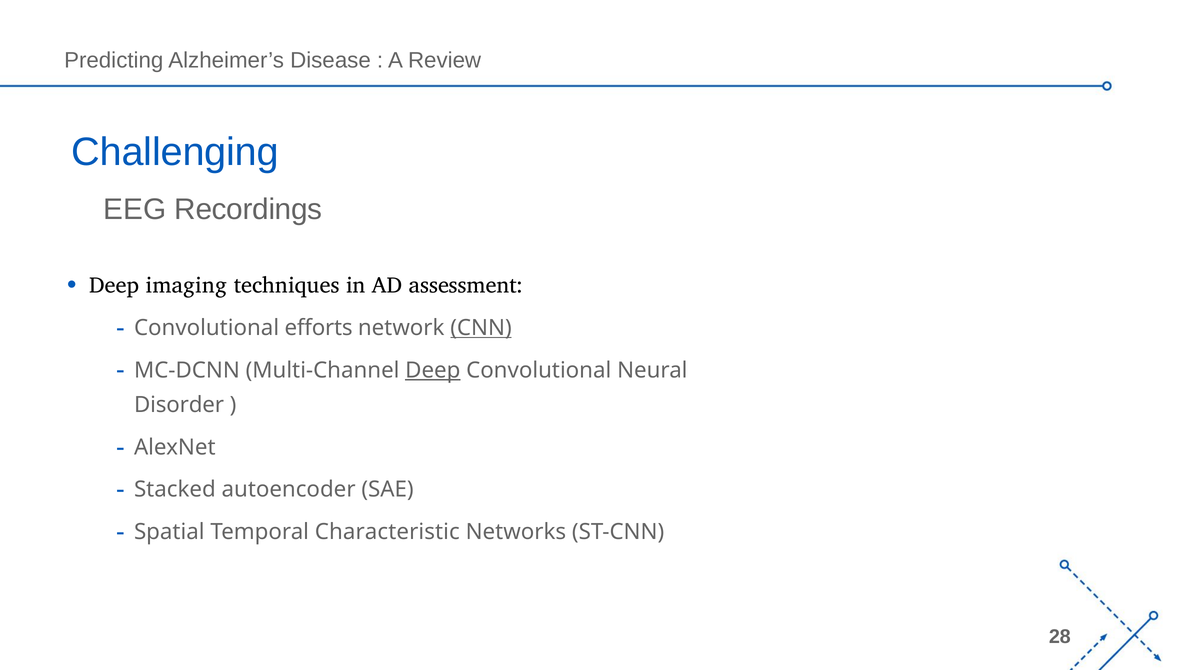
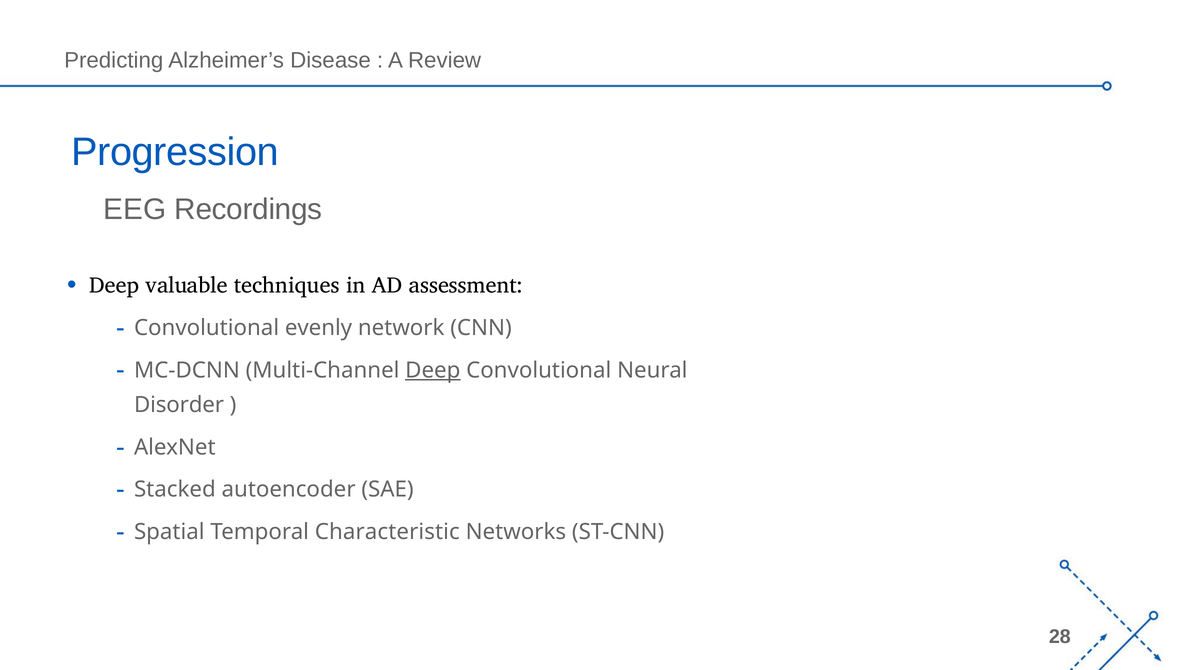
Challenging: Challenging -> Progression
imaging: imaging -> valuable
efforts: efforts -> evenly
CNN underline: present -> none
